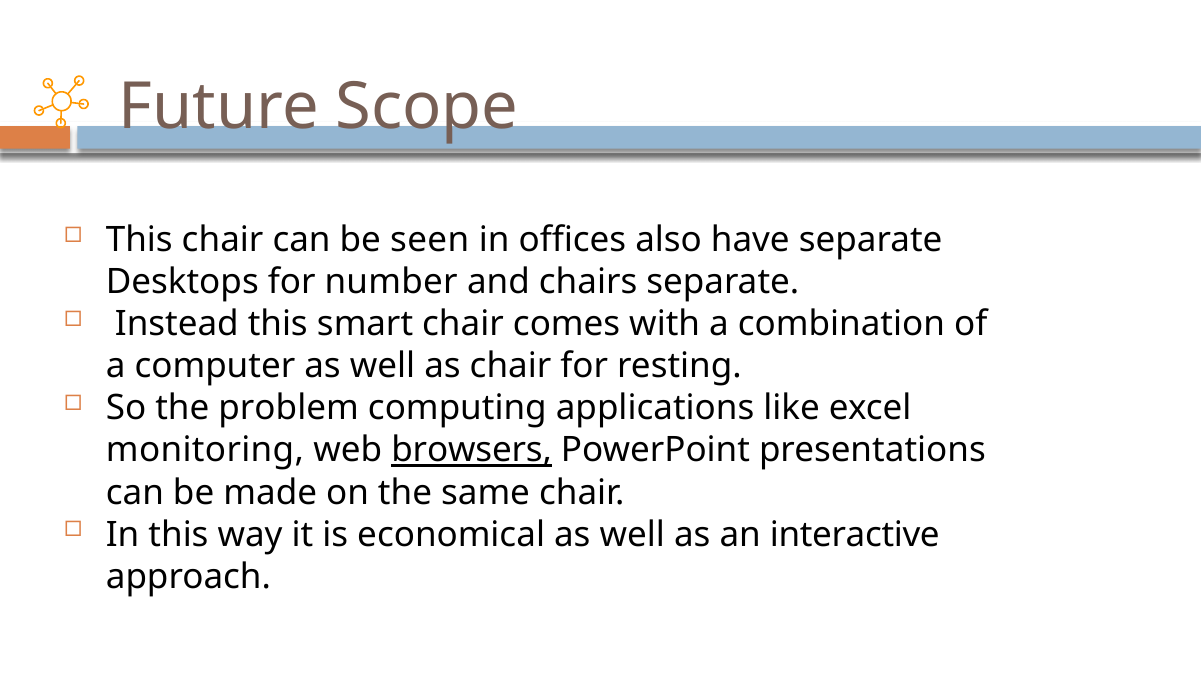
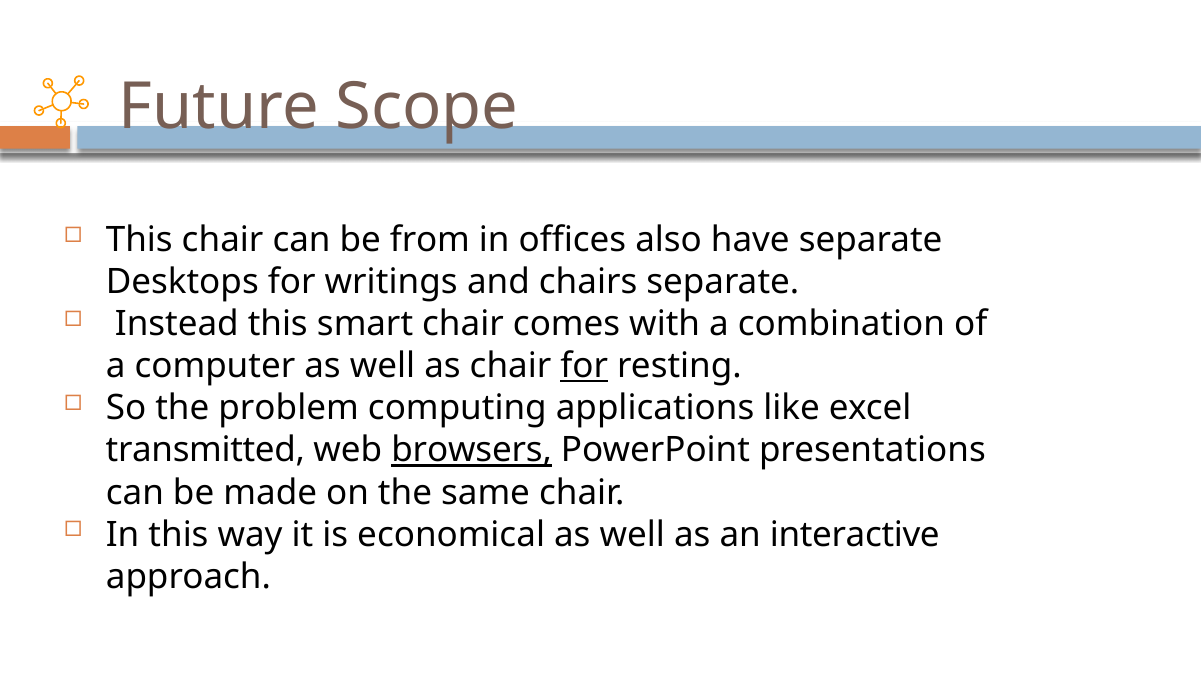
seen: seen -> from
number: number -> writings
for at (584, 366) underline: none -> present
monitoring: monitoring -> transmitted
